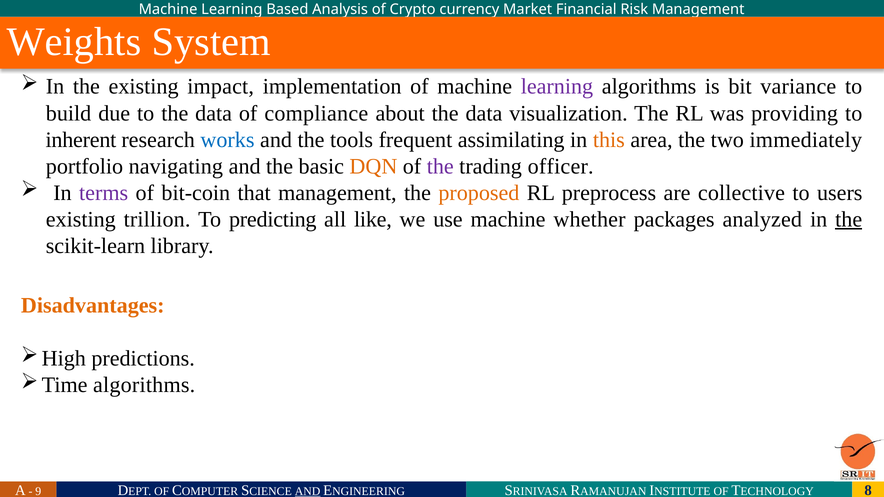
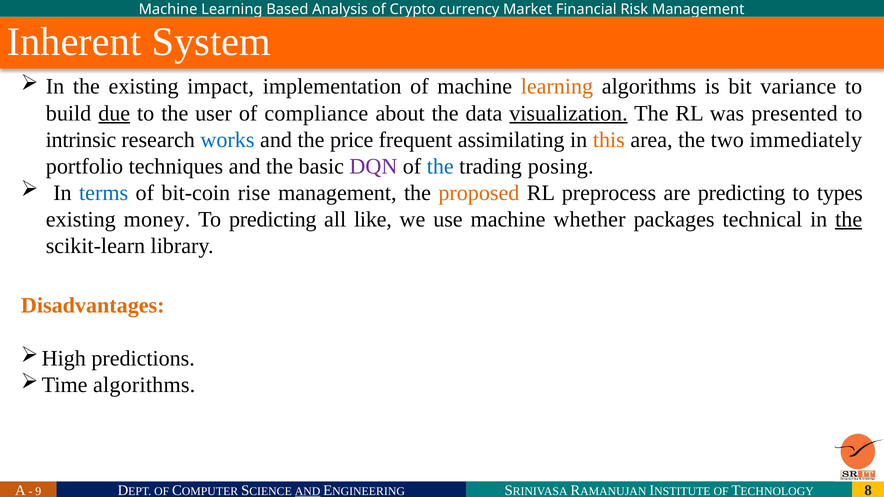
Weights: Weights -> Inherent
learning at (557, 87) colour: purple -> orange
due underline: none -> present
to the data: data -> user
visualization underline: none -> present
providing: providing -> presented
inherent: inherent -> intrinsic
tools: tools -> price
navigating: navigating -> techniques
DQN colour: orange -> purple
the at (440, 166) colour: purple -> blue
officer: officer -> posing
terms colour: purple -> blue
that: that -> rise
are collective: collective -> predicting
users: users -> types
trillion: trillion -> money
analyzed: analyzed -> technical
